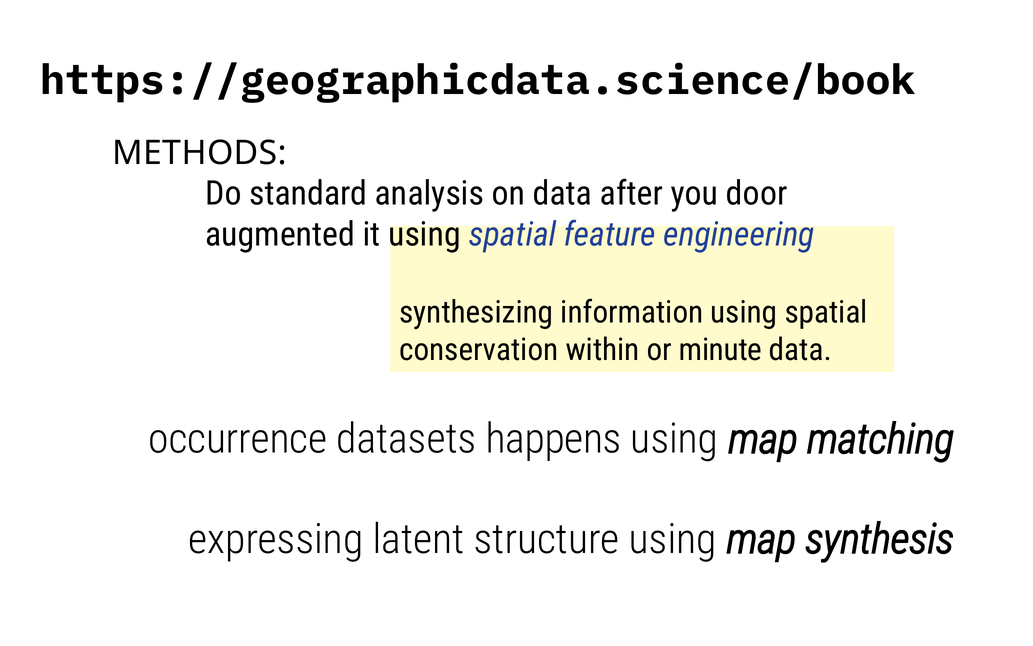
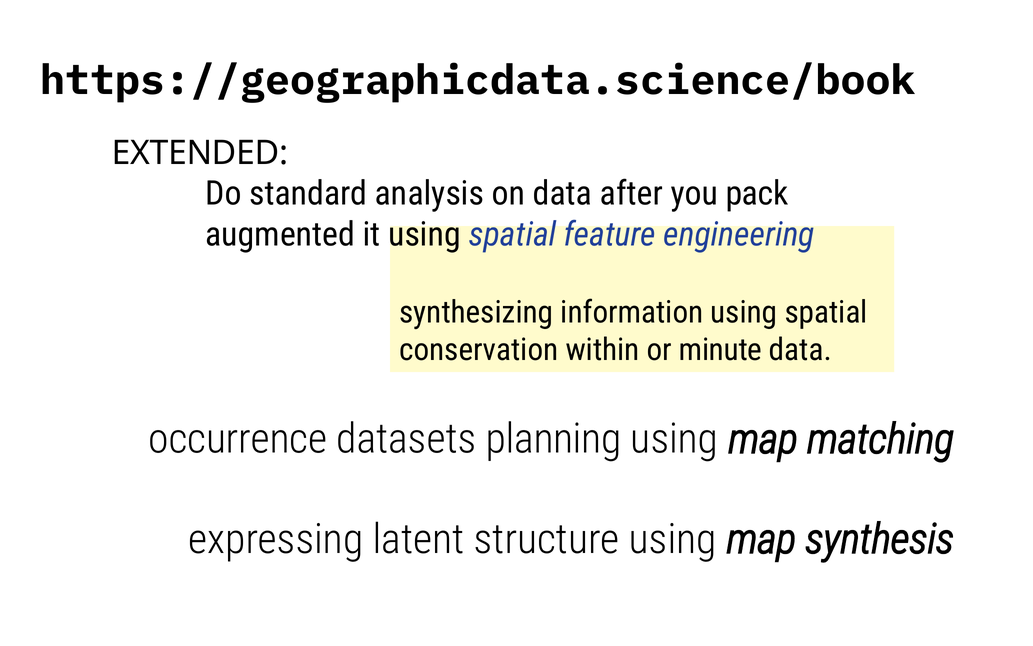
METHODS: METHODS -> EXTENDED
door: door -> pack
happens: happens -> planning
